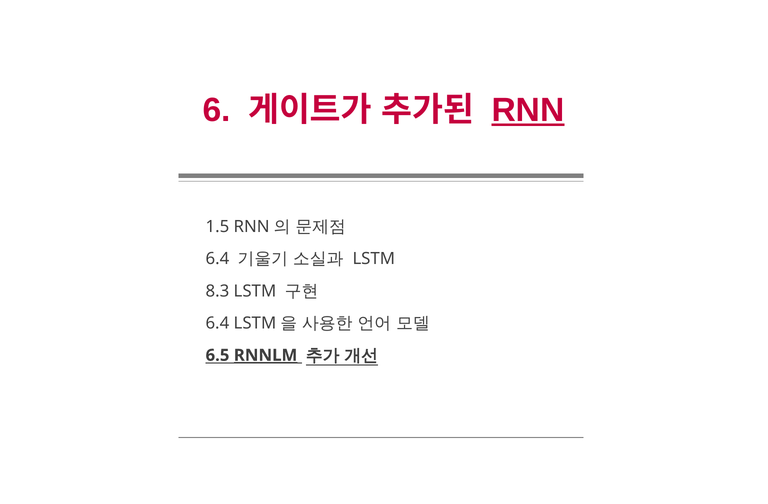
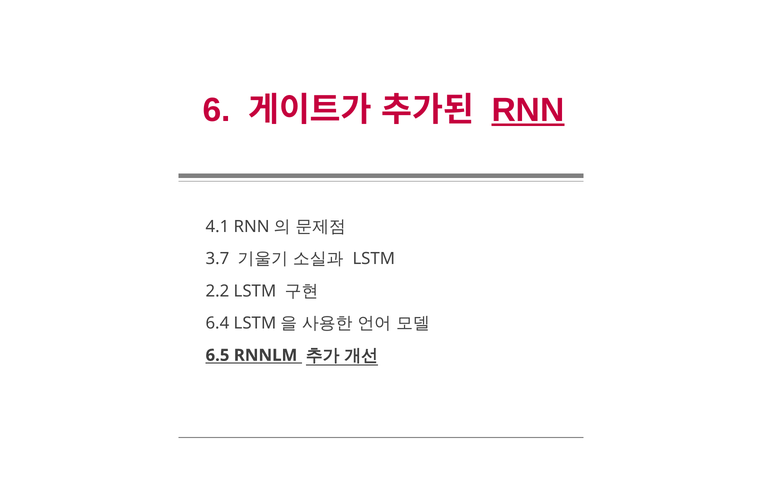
1.5: 1.5 -> 4.1
6.4 at (217, 259): 6.4 -> 3.7
8.3: 8.3 -> 2.2
RNNLM underline: present -> none
